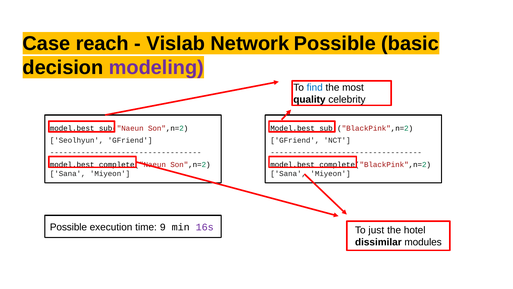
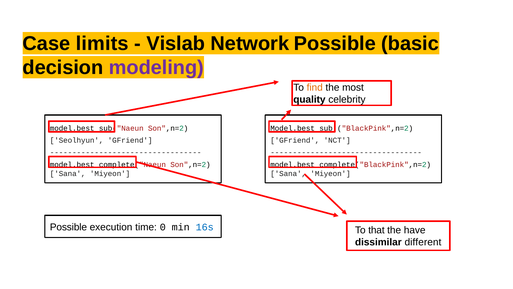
reach: reach -> limits
find colour: blue -> orange
9: 9 -> 0
16s colour: purple -> blue
just: just -> that
hotel: hotel -> have
modules: modules -> different
